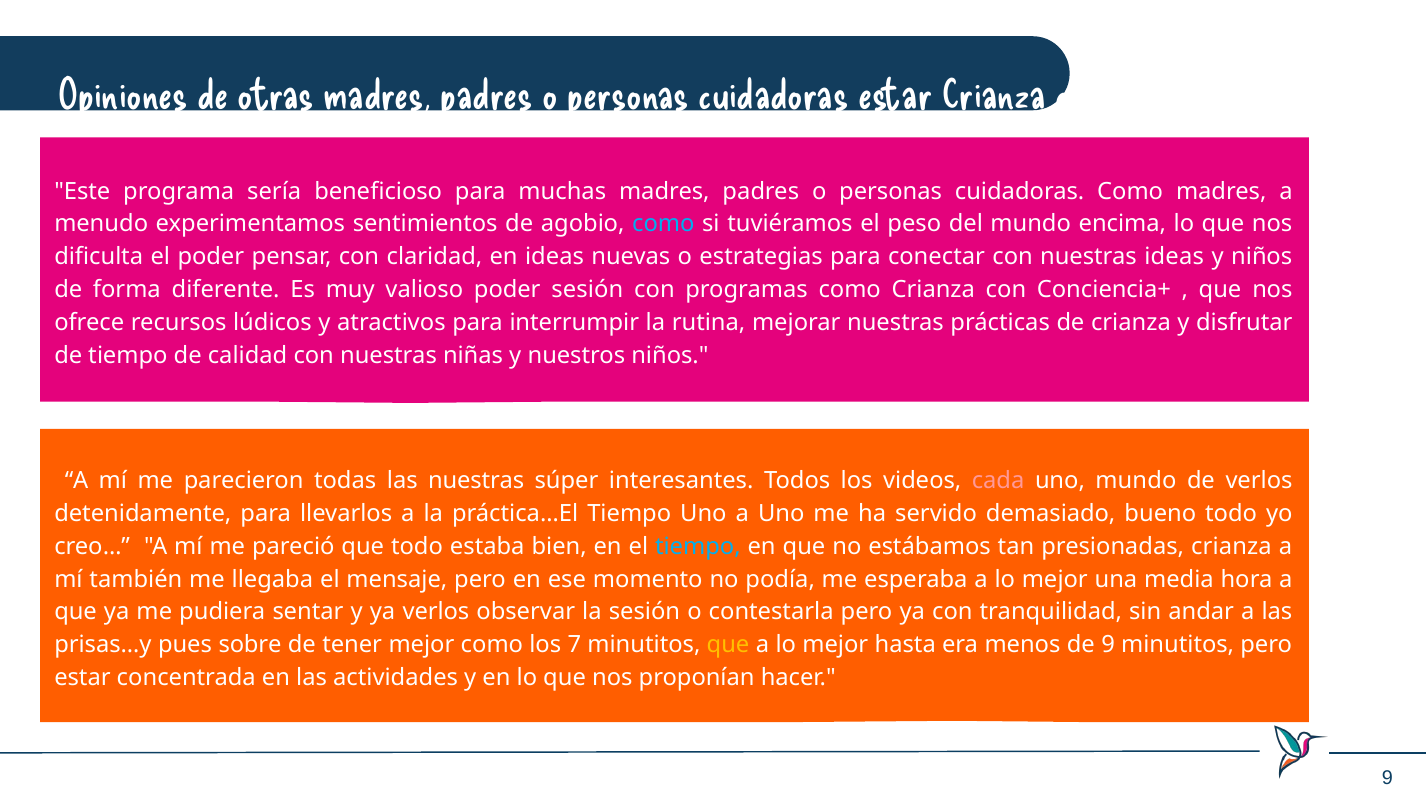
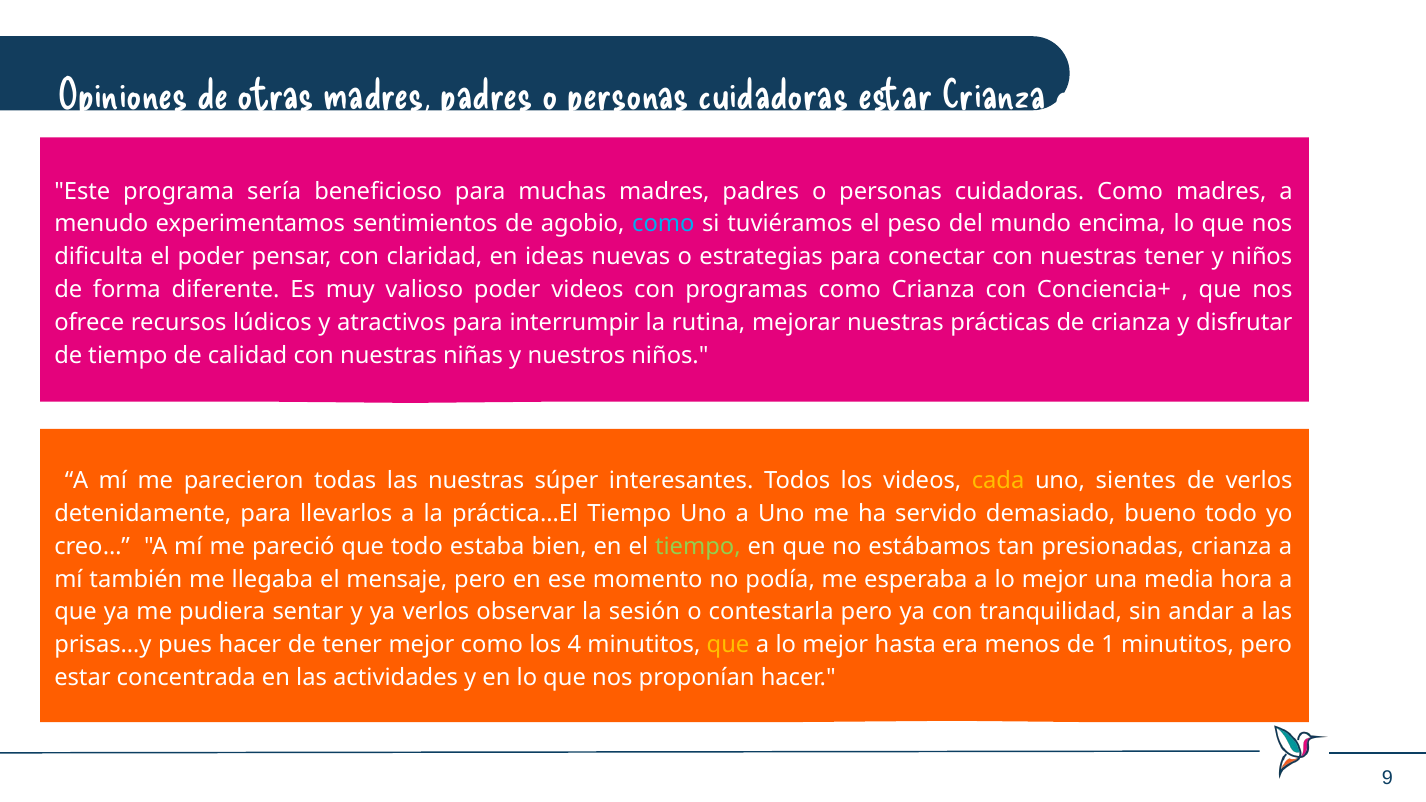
nuestras ideas: ideas -> tener
poder sesión: sesión -> videos
cada colour: pink -> yellow
uno mundo: mundo -> sientes
tiempo at (698, 547) colour: light blue -> light green
pues sobre: sobre -> hacer
7: 7 -> 4
de 9: 9 -> 1
